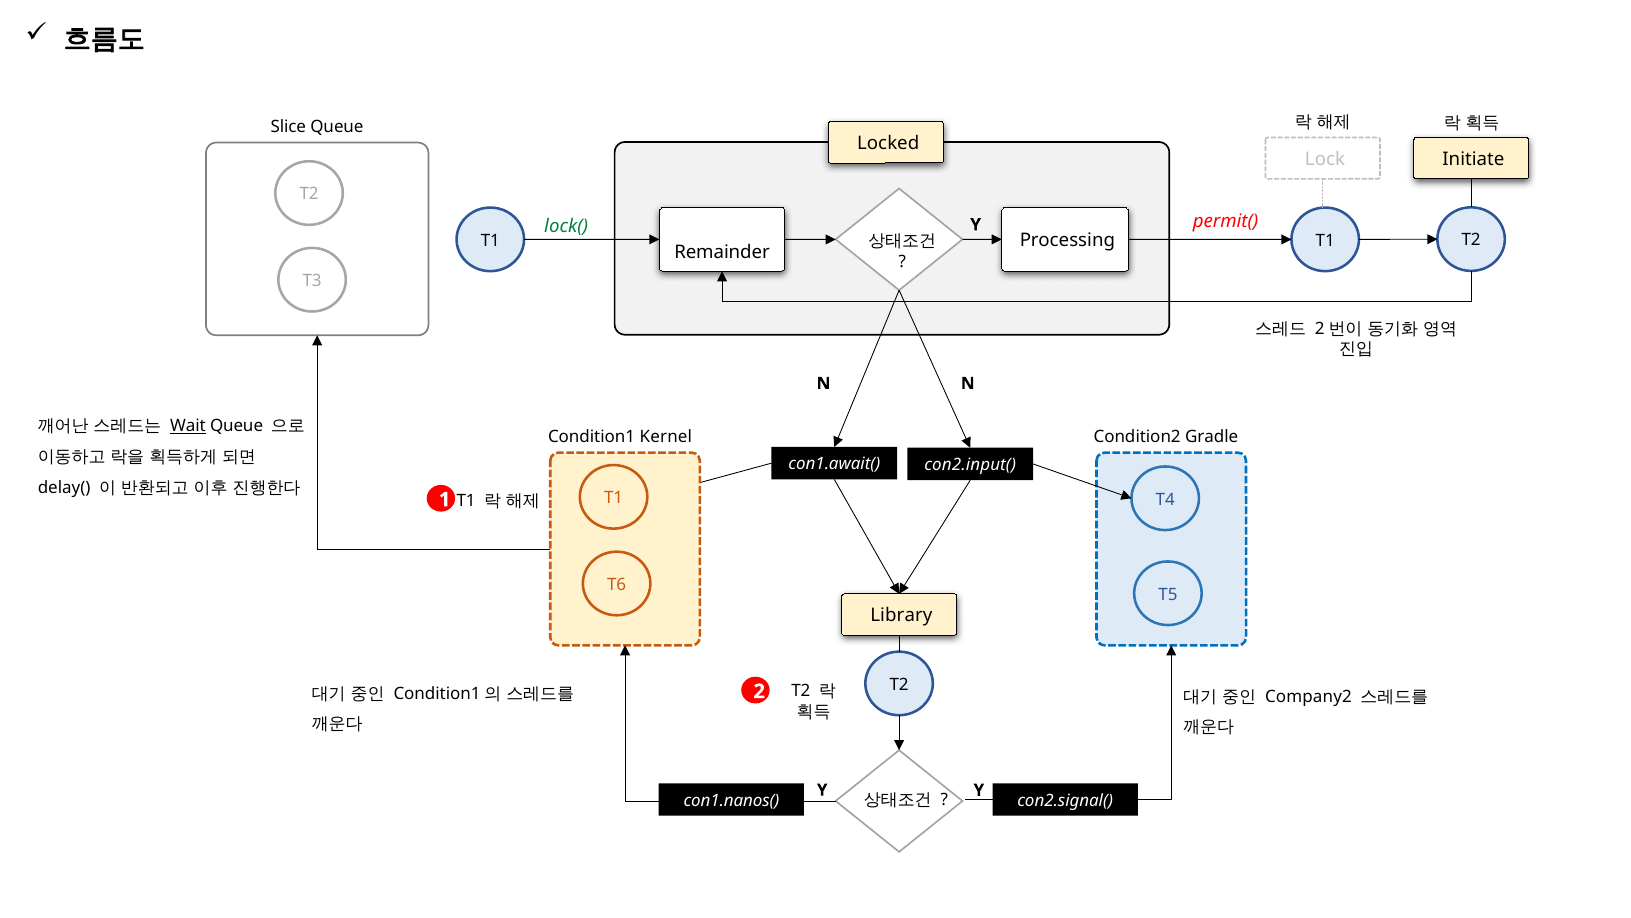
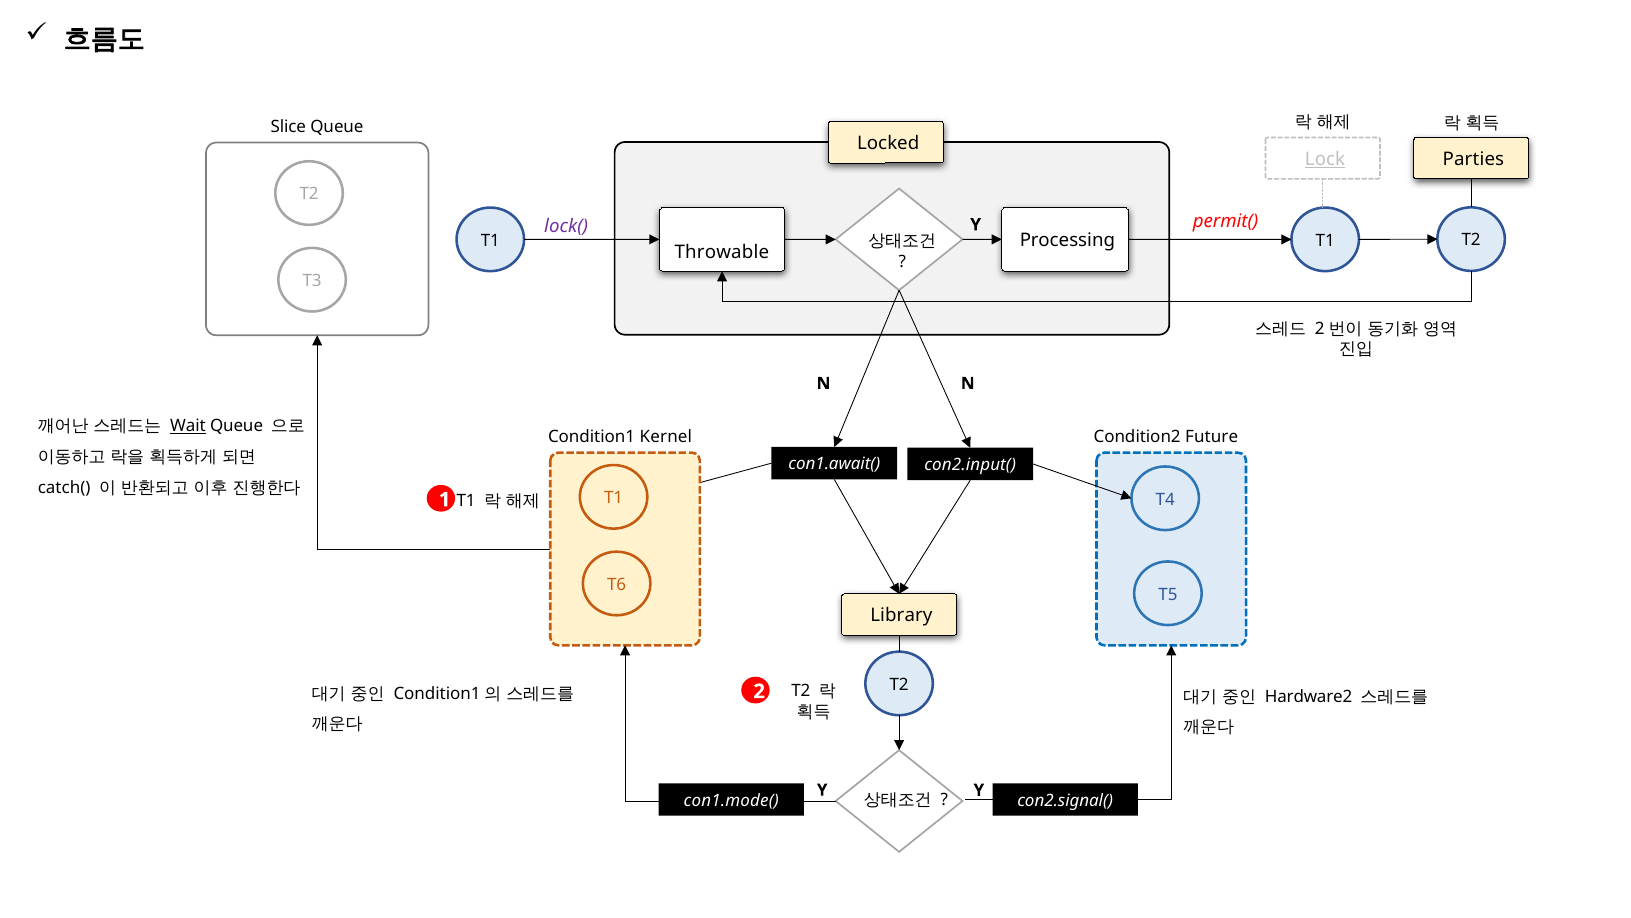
Lock underline: none -> present
Initiate: Initiate -> Parties
lock( colour: green -> purple
Remainder: Remainder -> Throwable
Gradle: Gradle -> Future
delay(: delay( -> catch(
Company2: Company2 -> Hardware2
con1.nanos(: con1.nanos( -> con1.mode(
